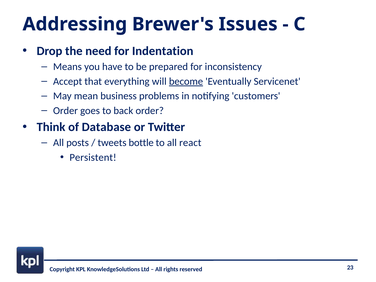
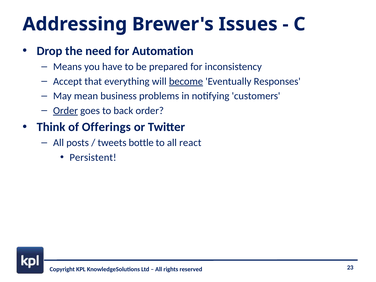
Indentation: Indentation -> Automation
Servicenet: Servicenet -> Responses
Order at (66, 111) underline: none -> present
Database: Database -> Offerings
